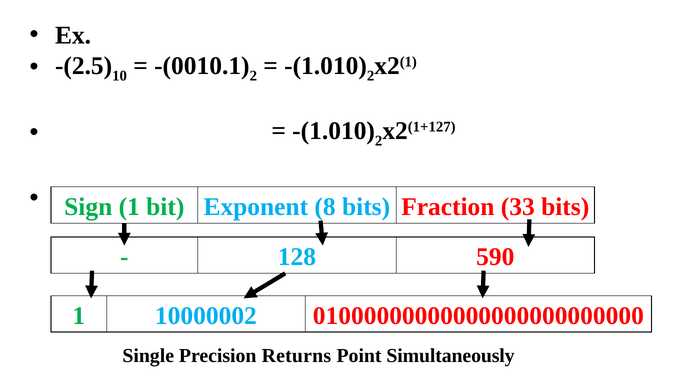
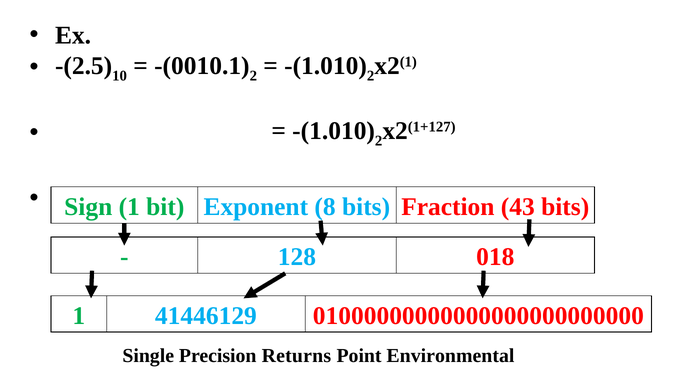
33: 33 -> 43
590: 590 -> 018
10000002: 10000002 -> 41446129
Simultaneously: Simultaneously -> Environmental
